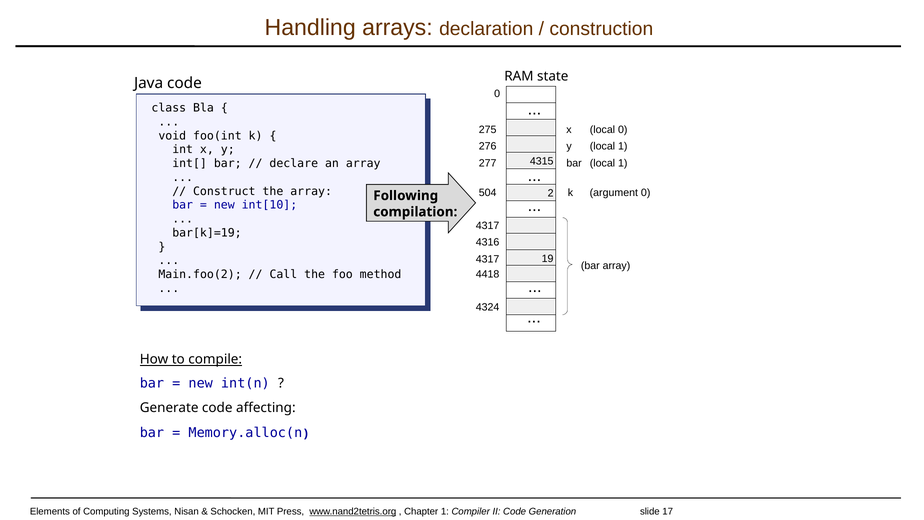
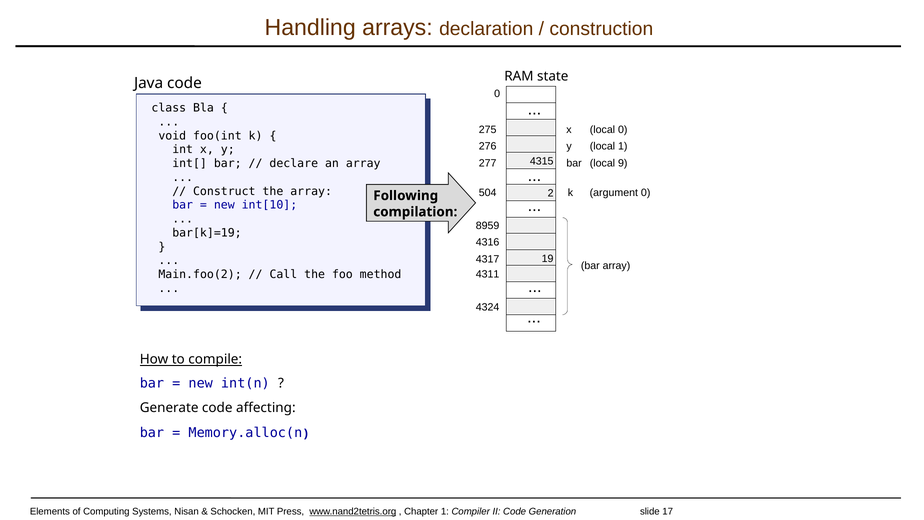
1 at (623, 163): 1 -> 9
4317 at (488, 226): 4317 -> 8959
4418: 4418 -> 4311
